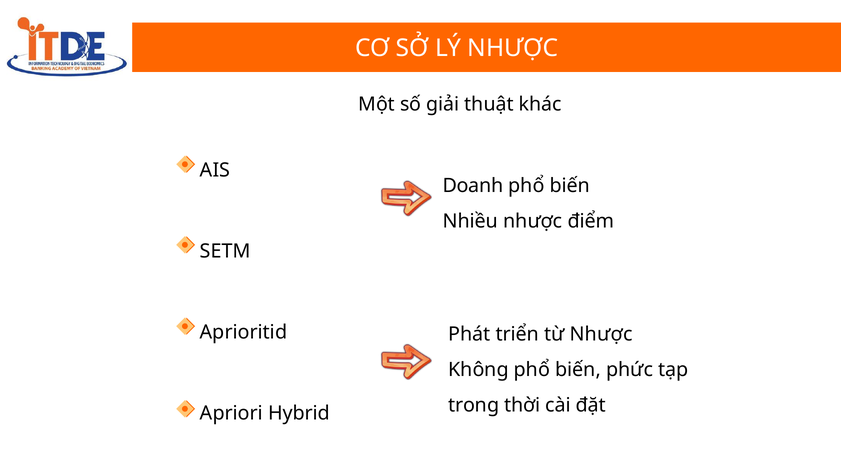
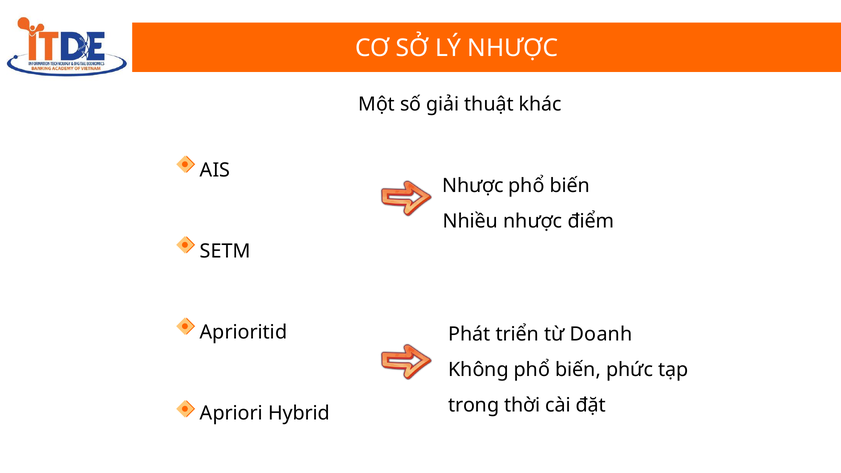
Doanh at (473, 186): Doanh -> Nhược
từ Nhược: Nhược -> Doanh
